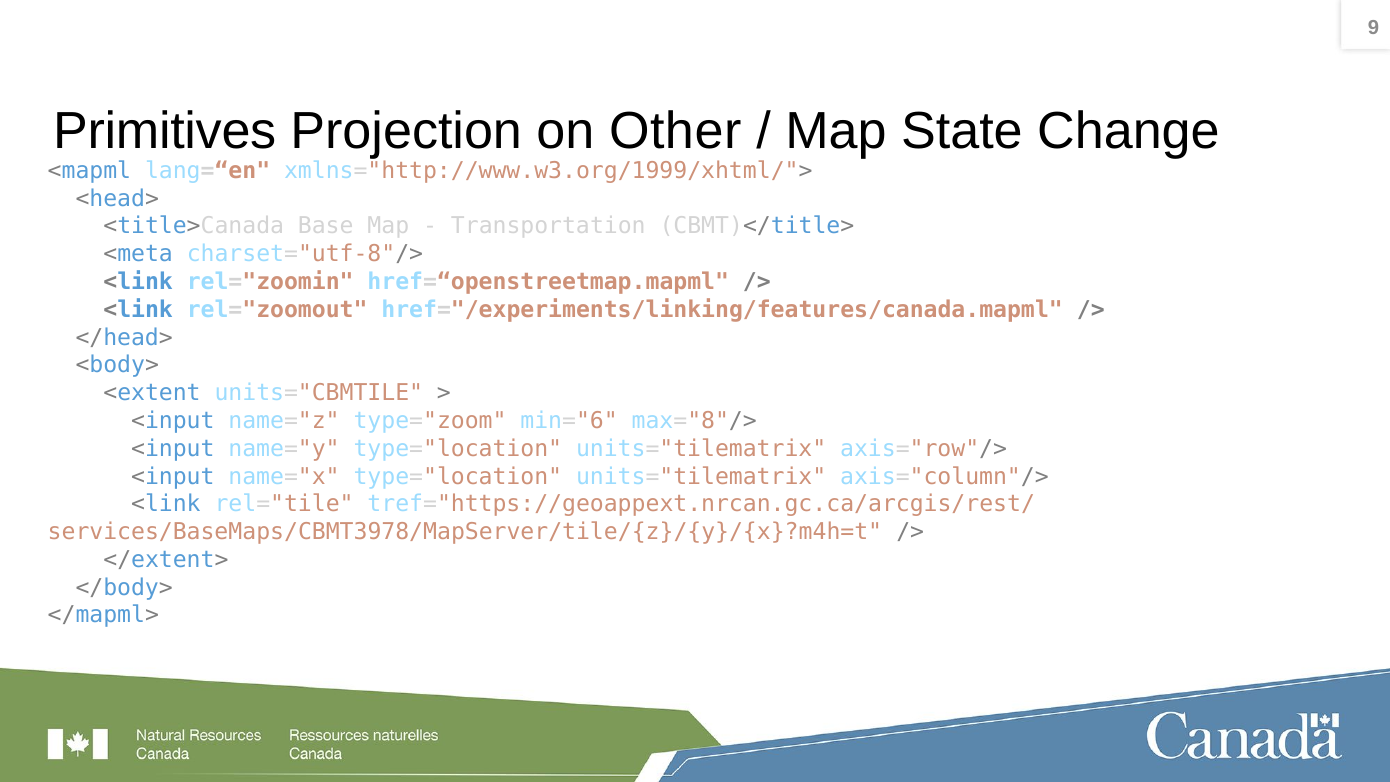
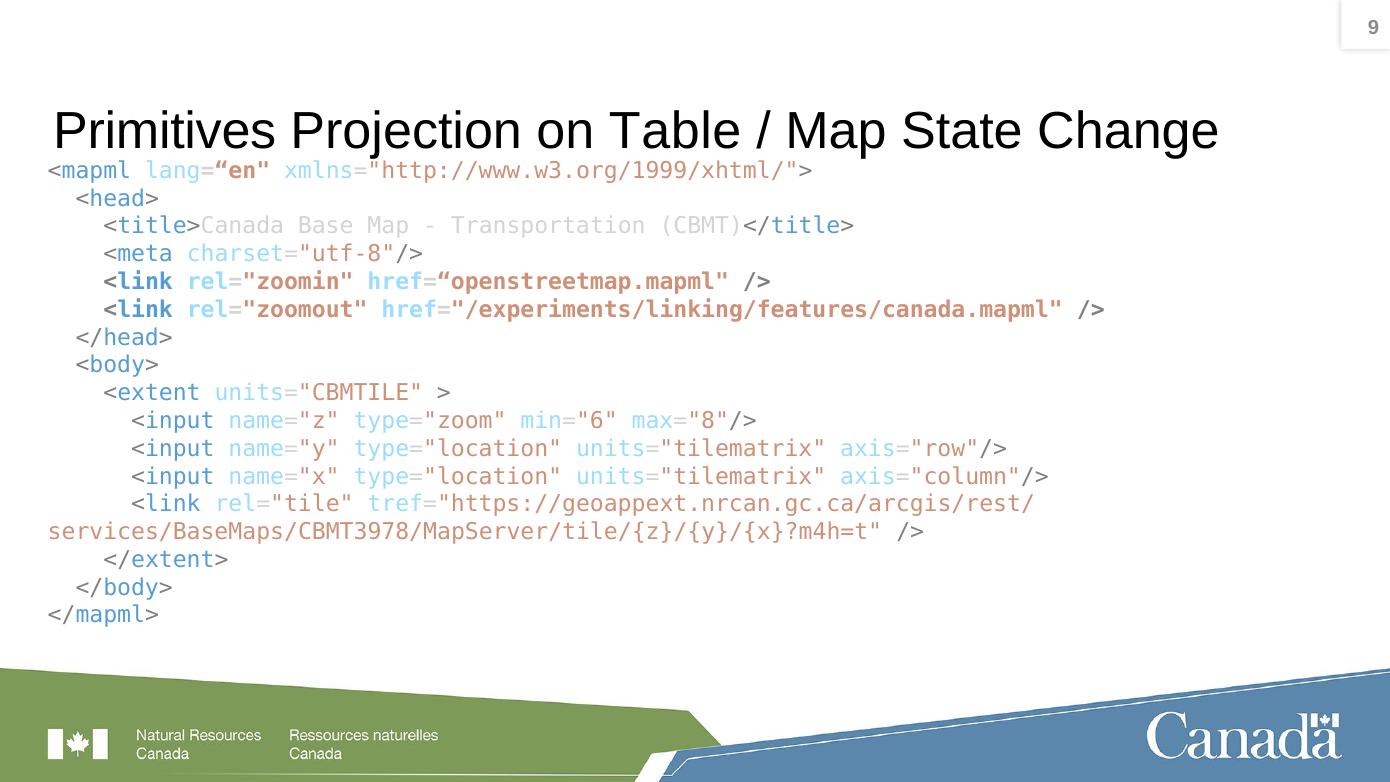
Other: Other -> Table
